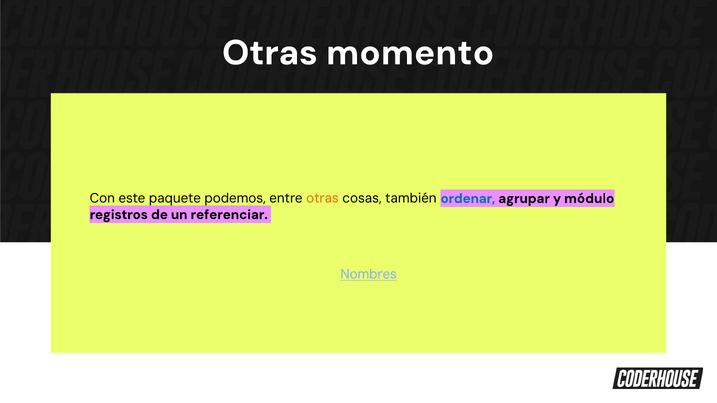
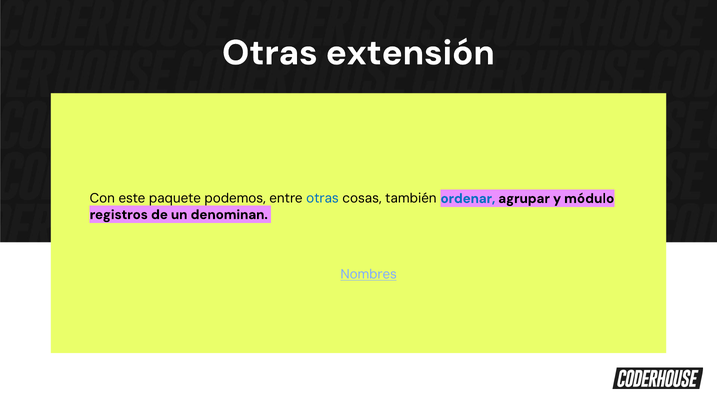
momento: momento -> extensión
otras at (322, 199) colour: orange -> blue
referenciar: referenciar -> denominan
